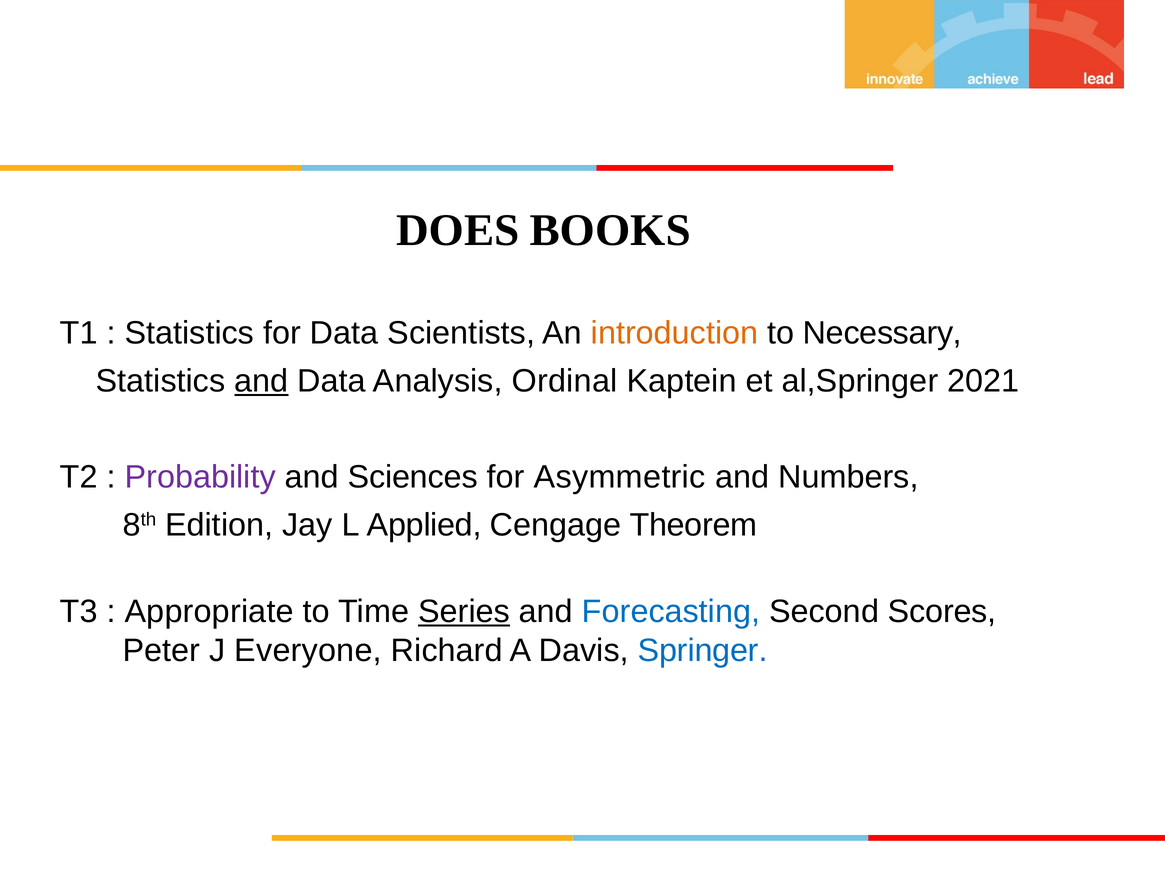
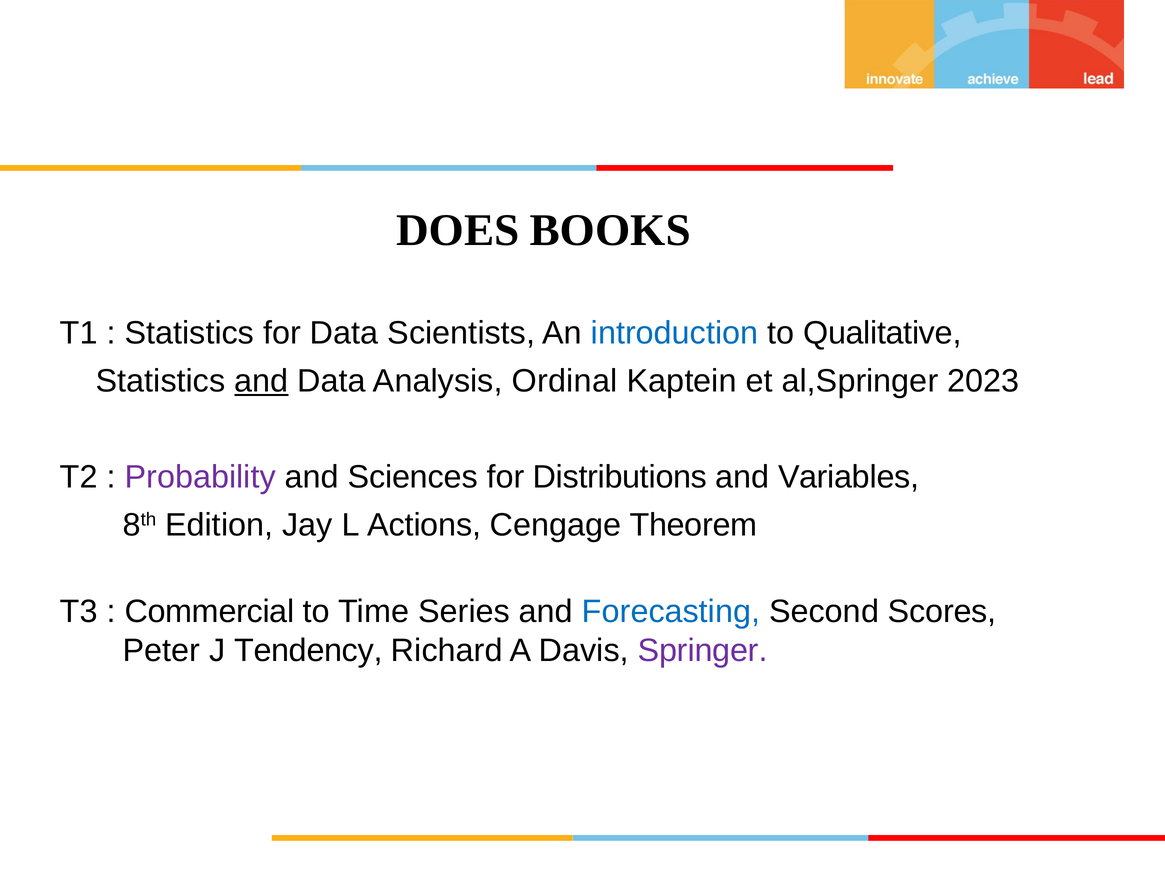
introduction colour: orange -> blue
Necessary: Necessary -> Qualitative
2021: 2021 -> 2023
Asymmetric: Asymmetric -> Distributions
Numbers: Numbers -> Variables
Applied: Applied -> Actions
Appropriate: Appropriate -> Commercial
Series underline: present -> none
Everyone: Everyone -> Tendency
Springer colour: blue -> purple
